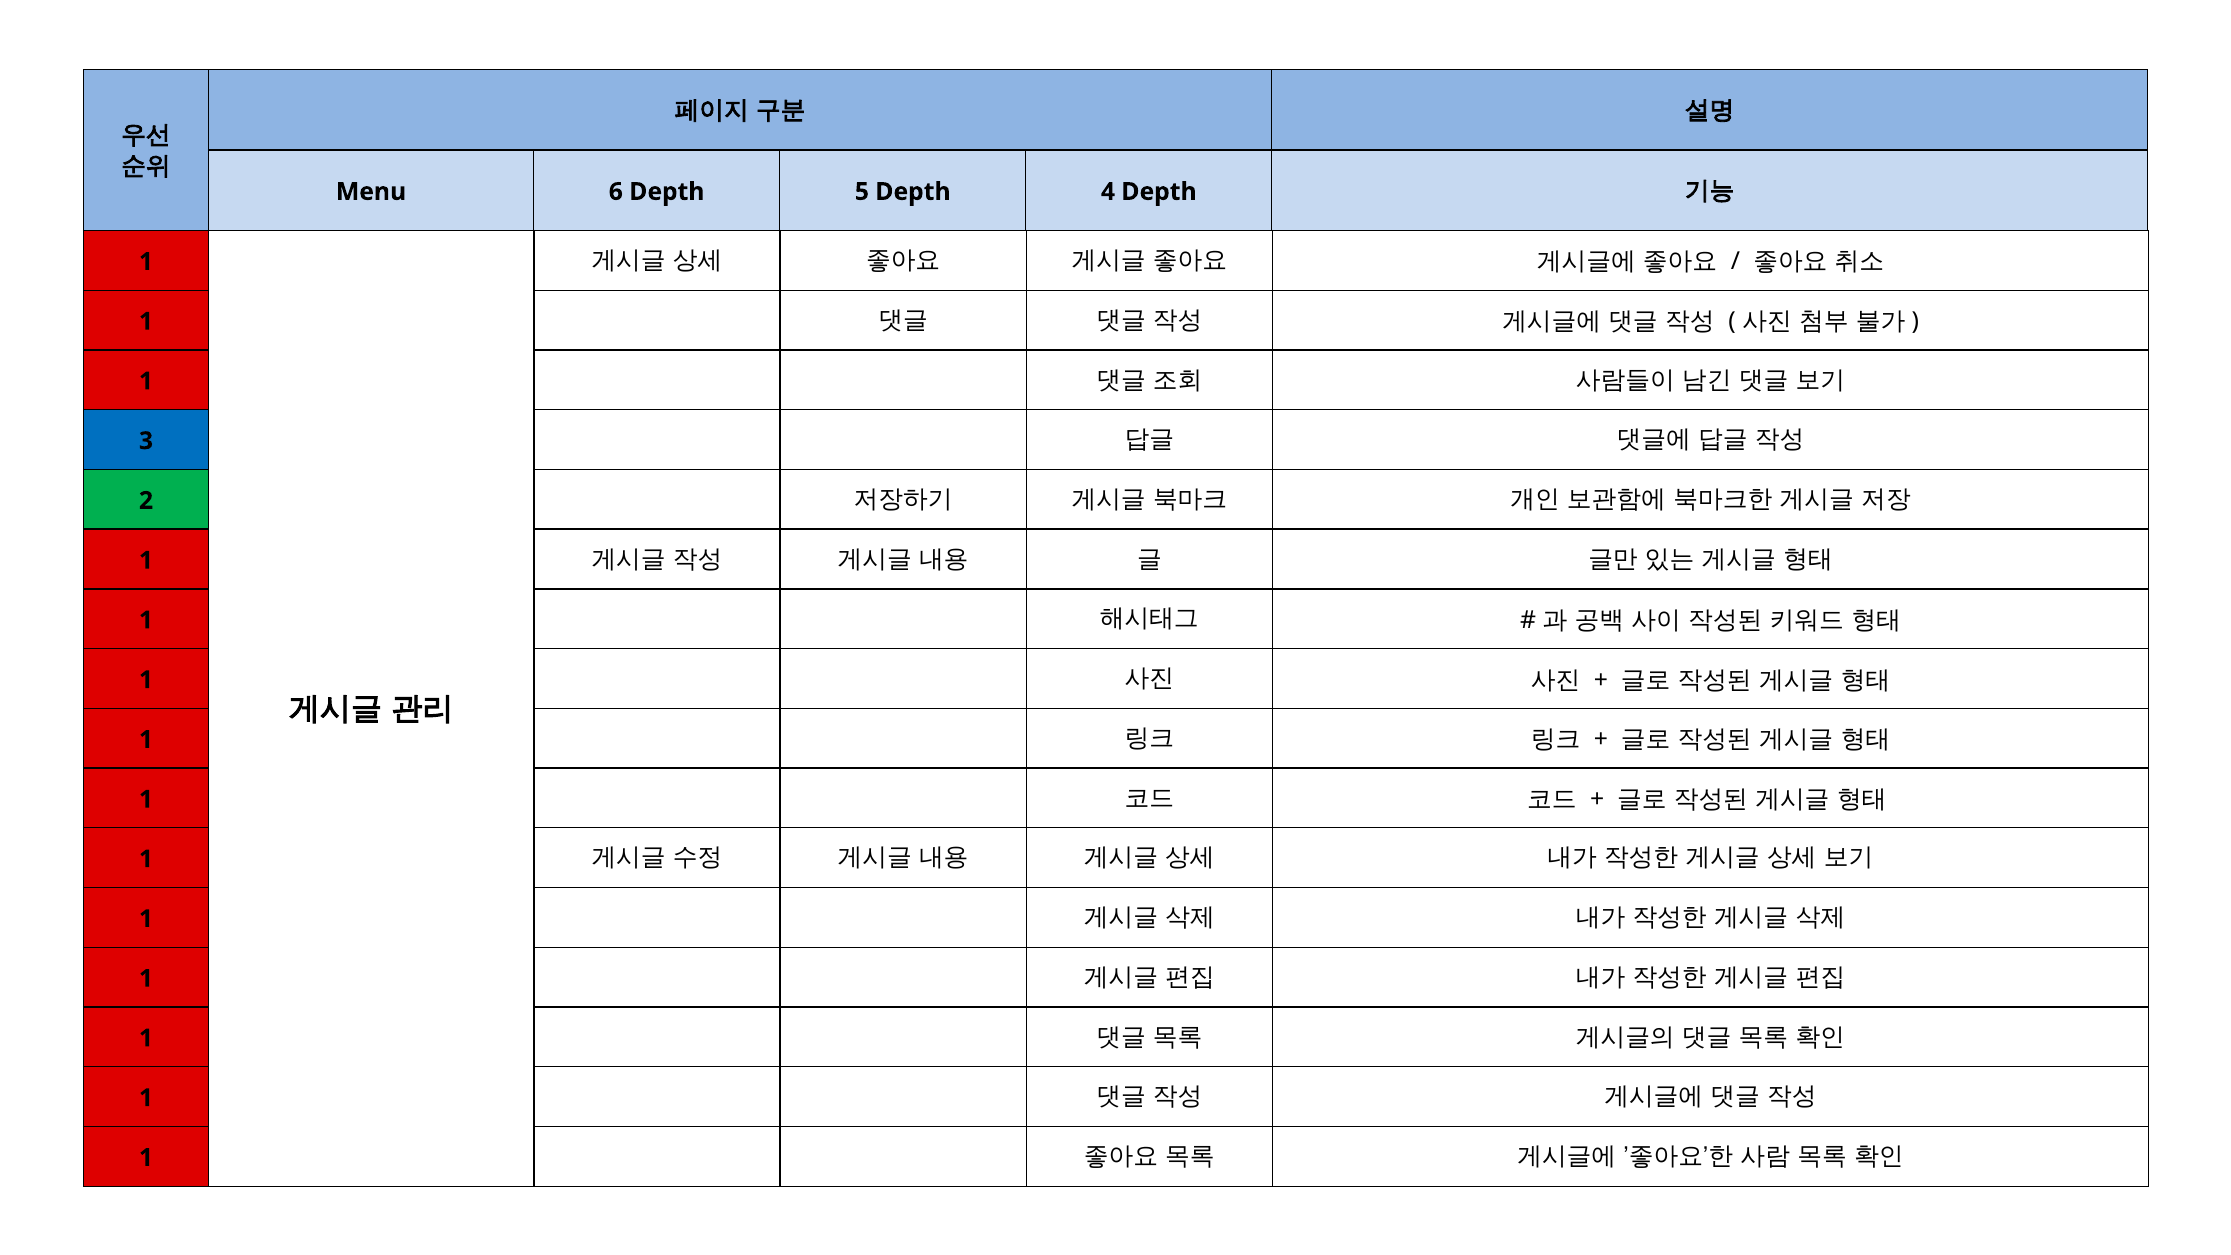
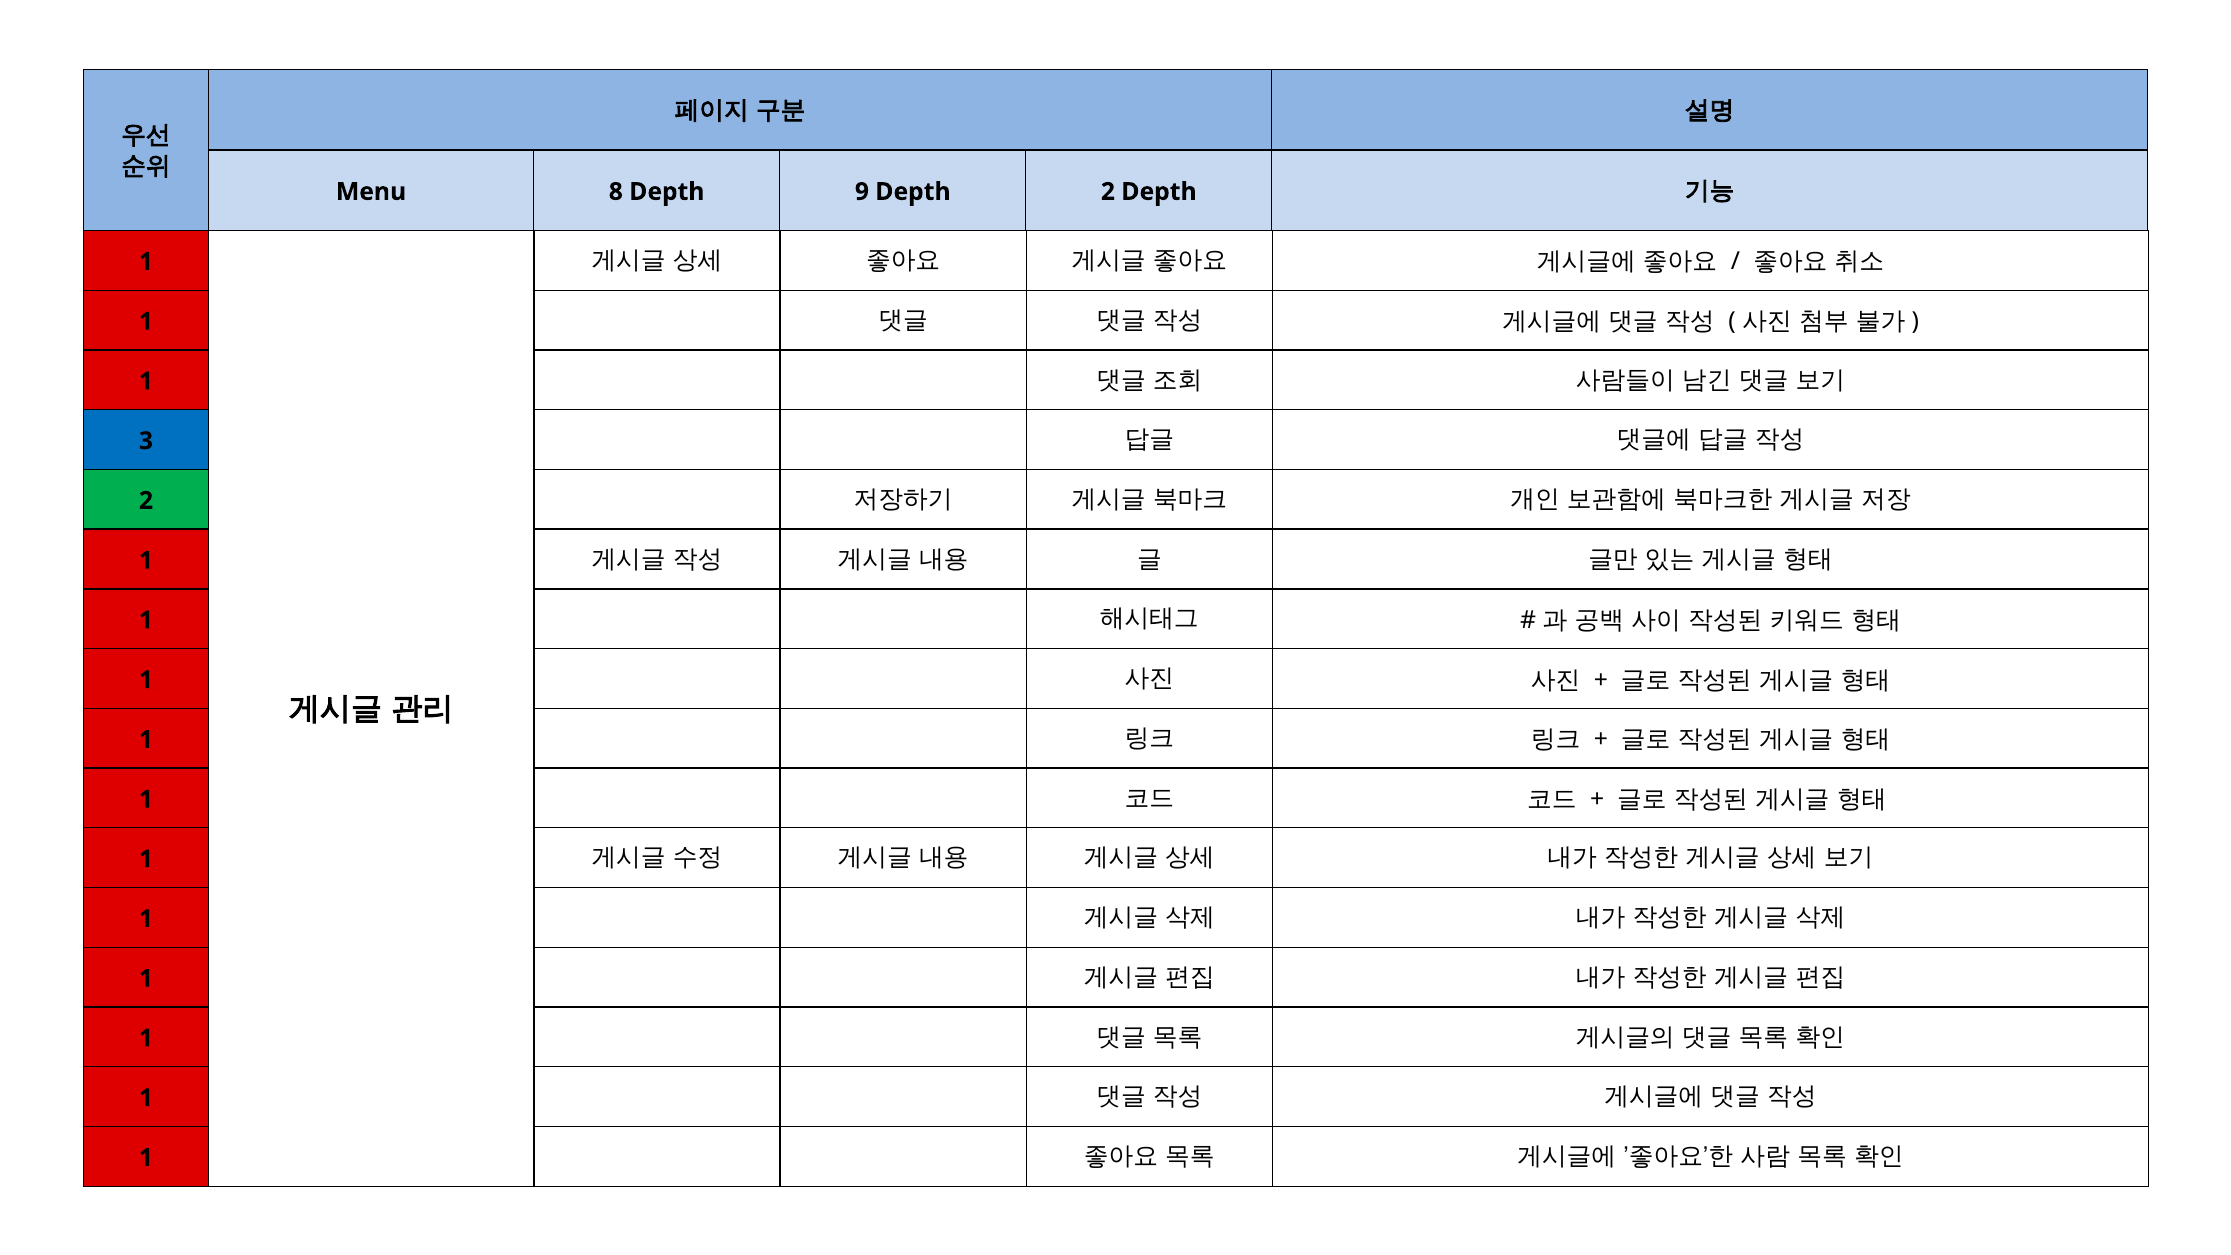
6: 6 -> 8
5: 5 -> 9
Depth 4: 4 -> 2
